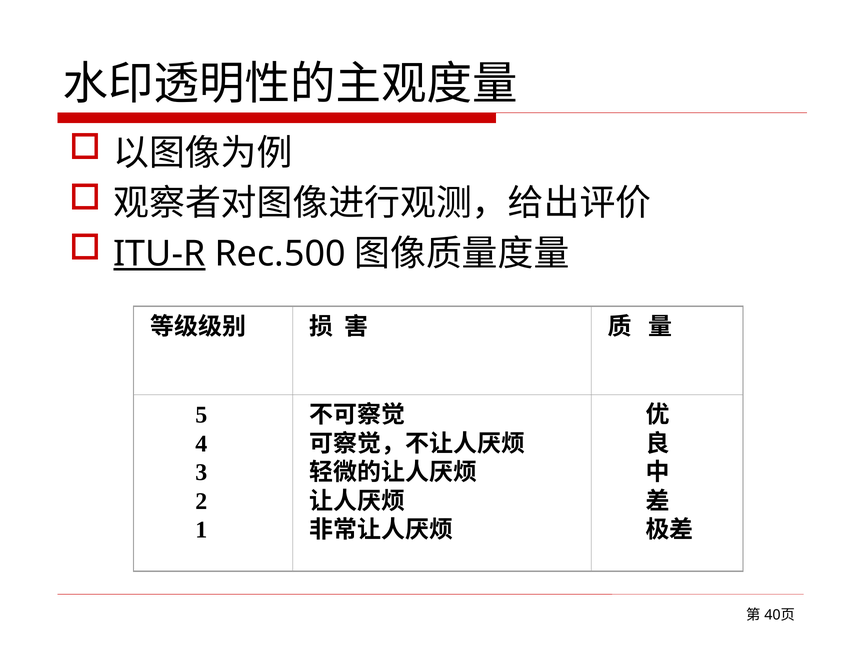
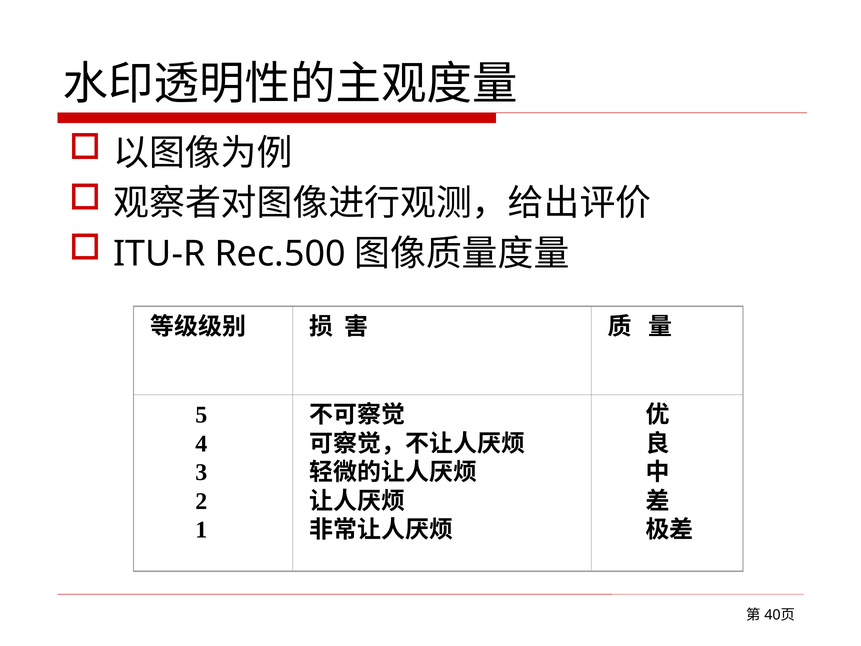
ITU-R underline: present -> none
